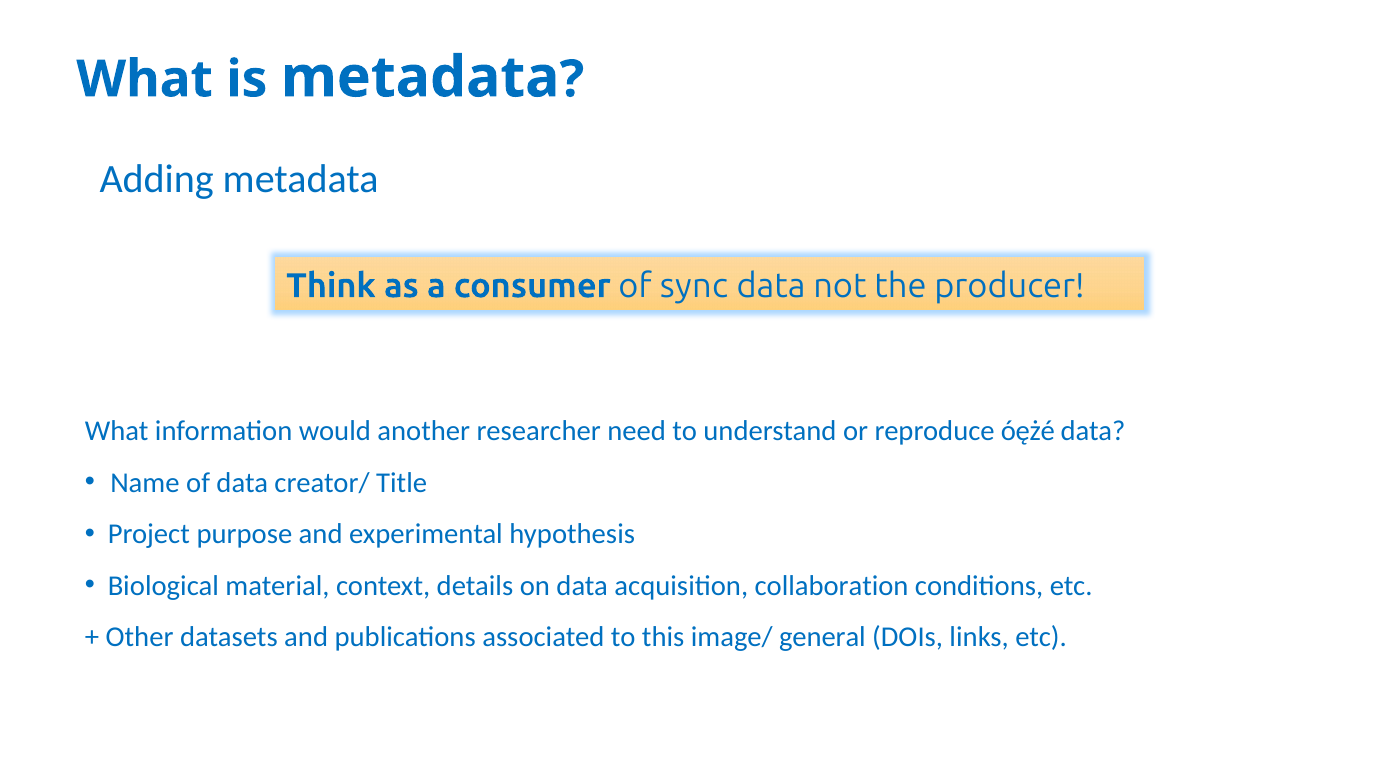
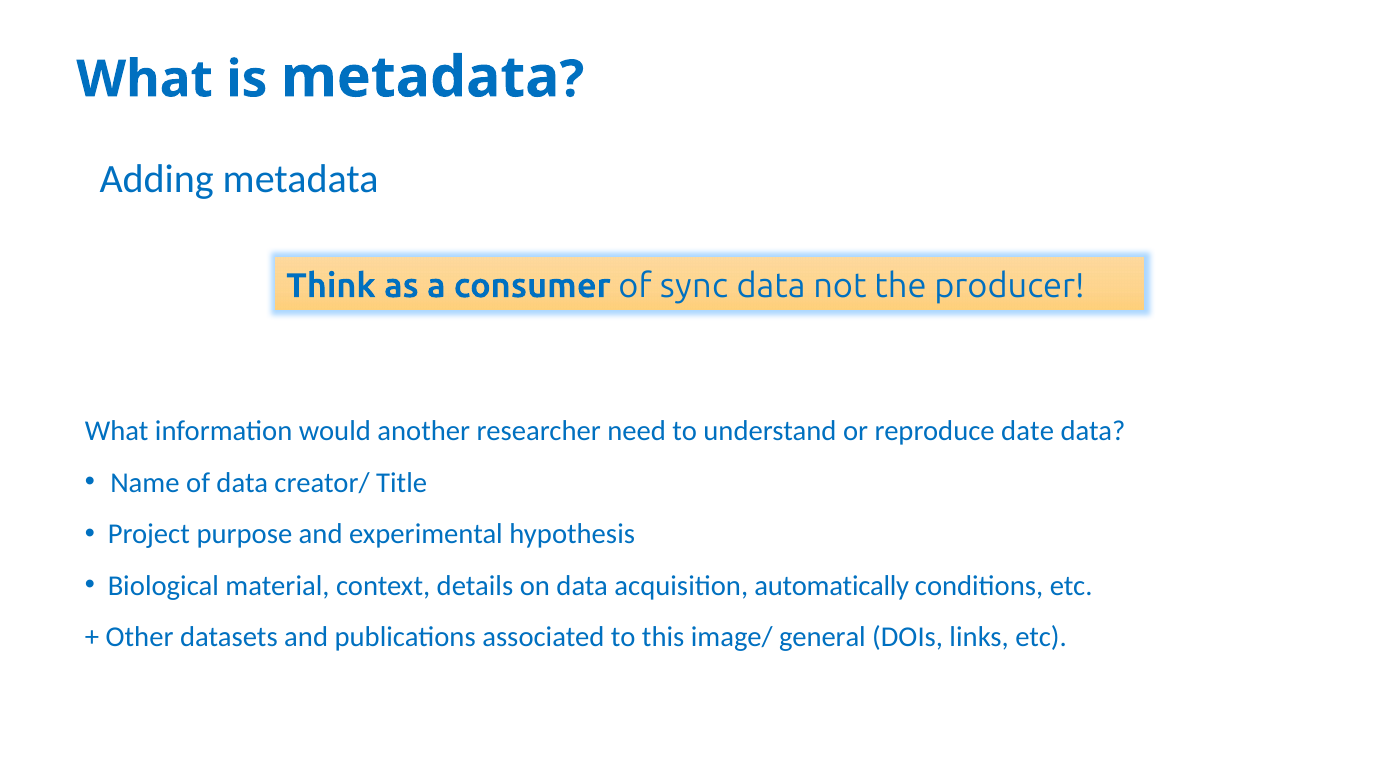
óężé: óężé -> date
collaboration: collaboration -> automatically
